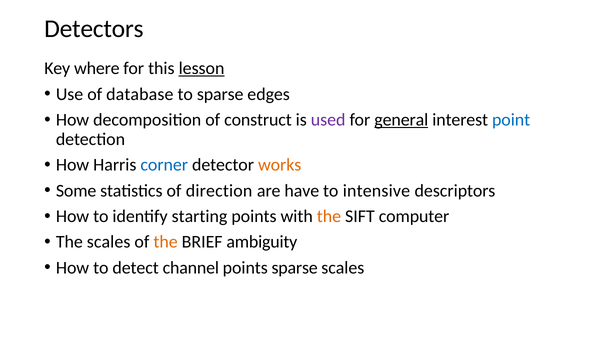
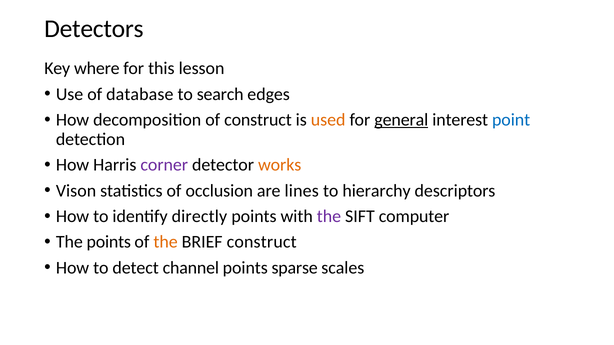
lesson underline: present -> none
to sparse: sparse -> search
used colour: purple -> orange
corner colour: blue -> purple
Some: Some -> Vison
direction: direction -> occlusion
have: have -> lines
intensive: intensive -> hierarchy
starting: starting -> directly
the at (329, 217) colour: orange -> purple
The scales: scales -> points
BRIEF ambiguity: ambiguity -> construct
